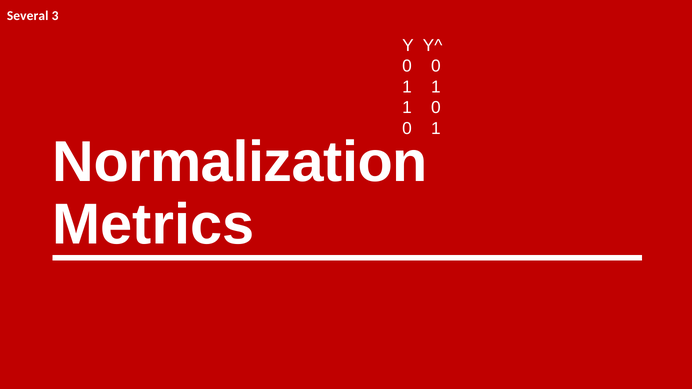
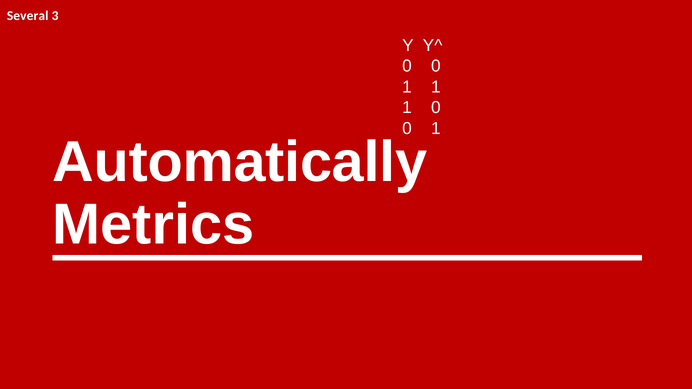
Normalization: Normalization -> Automatically
